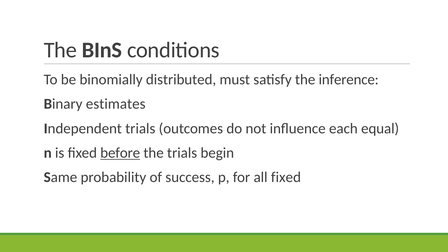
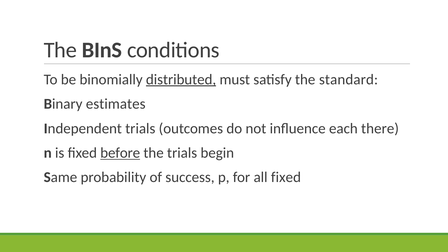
distributed underline: none -> present
inference: inference -> standard
equal: equal -> there
